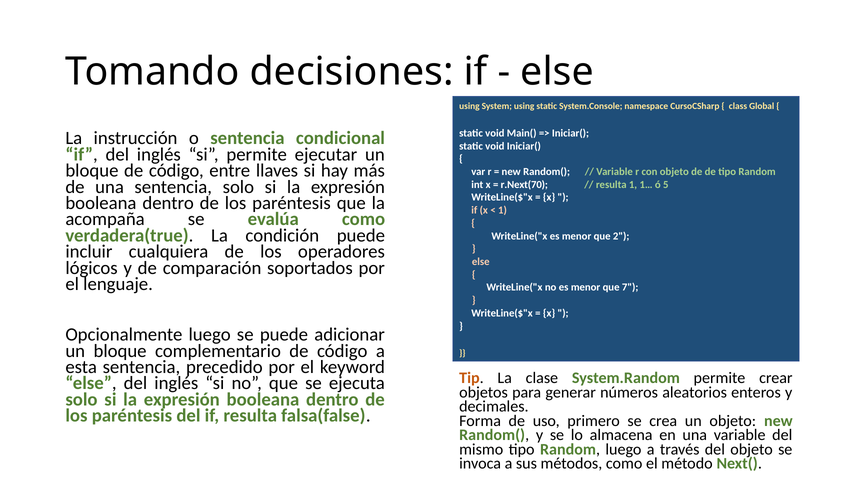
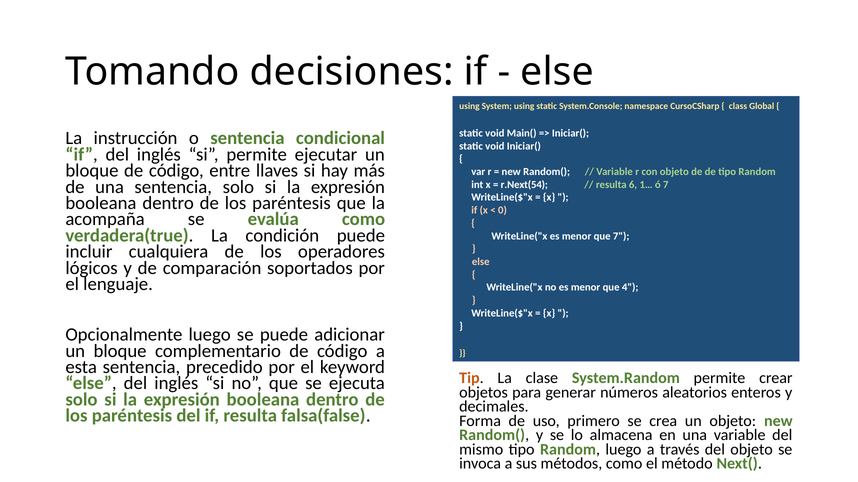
r.Next(70: r.Next(70 -> r.Next(54
resulta 1: 1 -> 6
ó 5: 5 -> 7
1 at (502, 211): 1 -> 0
que 2: 2 -> 7
7: 7 -> 4
